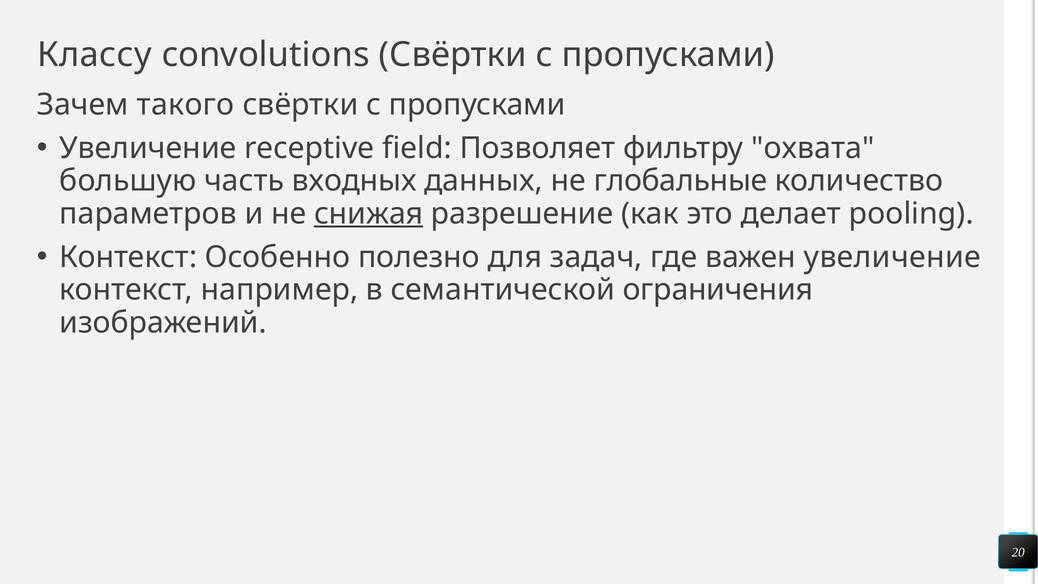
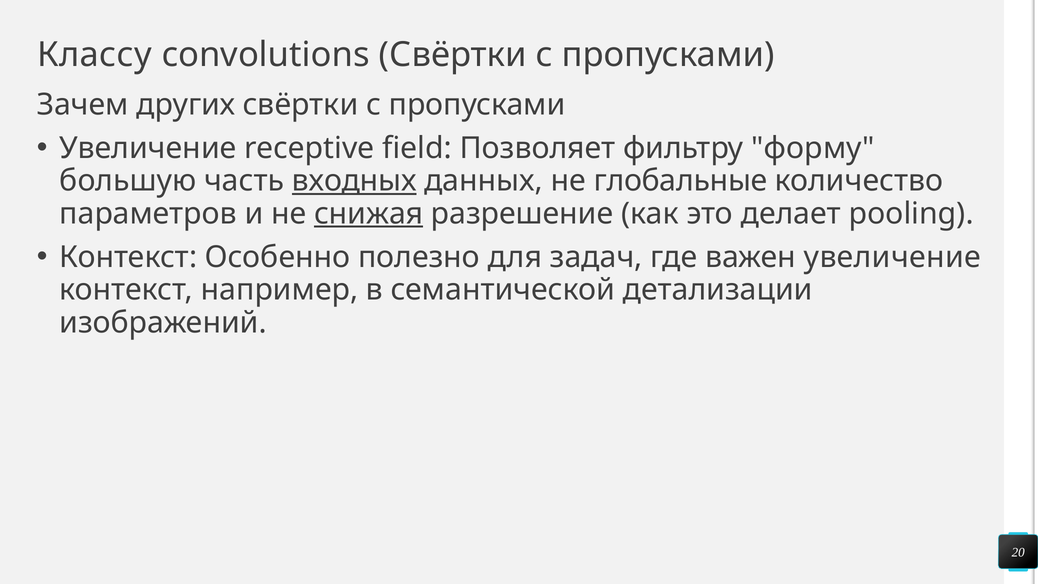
такого: такого -> других
охвата: охвата -> форму
входных underline: none -> present
ограничения: ограничения -> детализации
